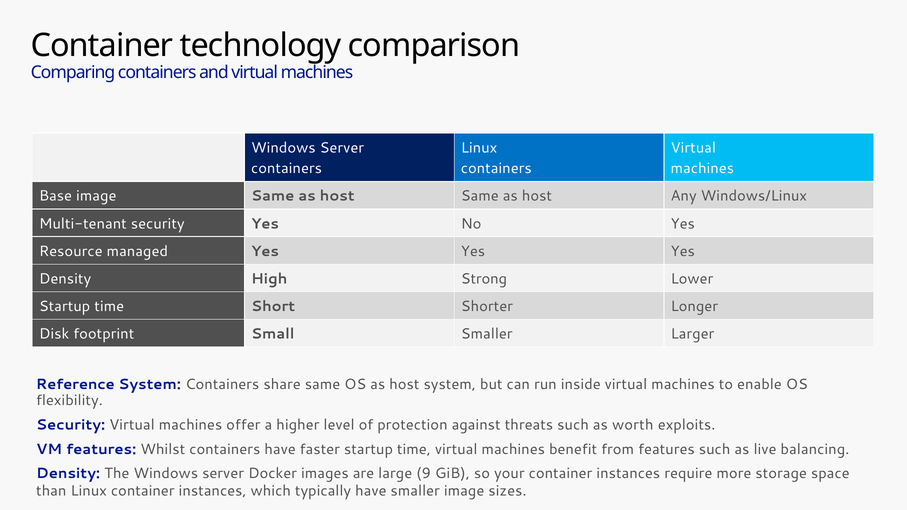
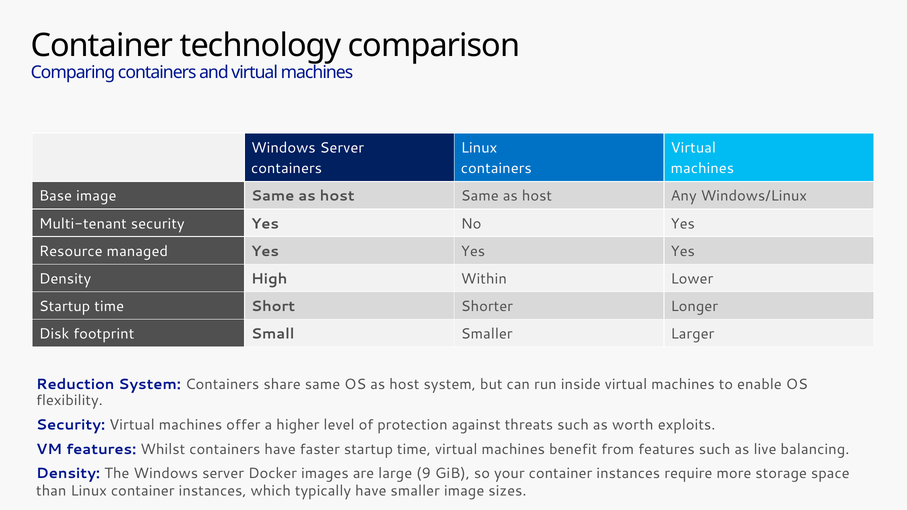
Strong: Strong -> Within
Reference: Reference -> Reduction
